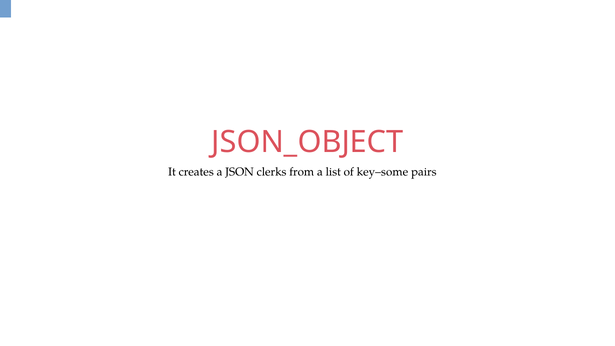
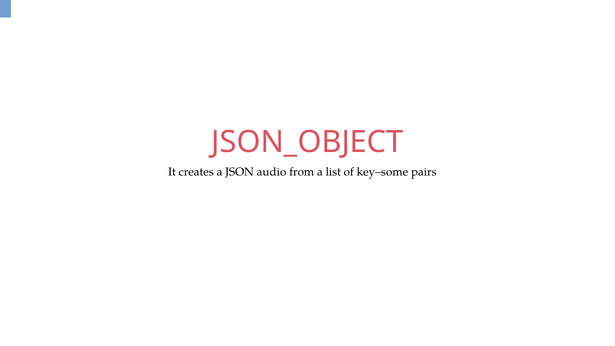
clerks: clerks -> audio
